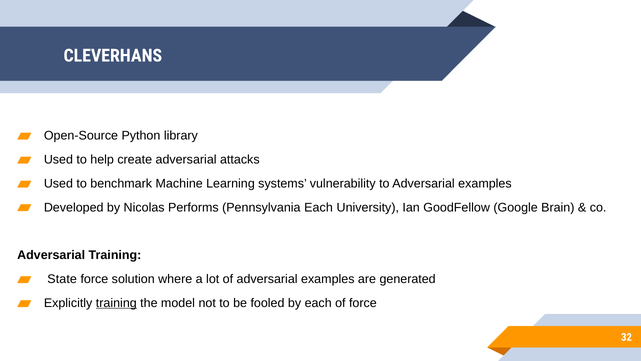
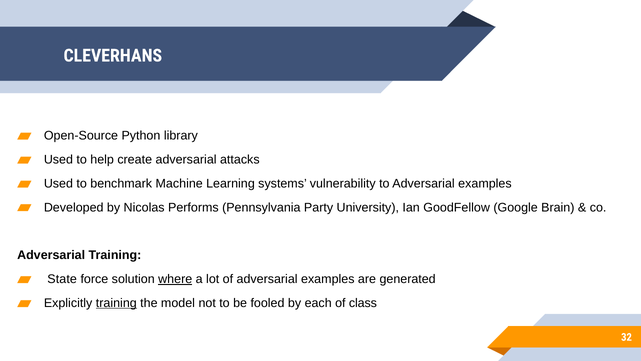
Pennsylvania Each: Each -> Party
where underline: none -> present
of force: force -> class
